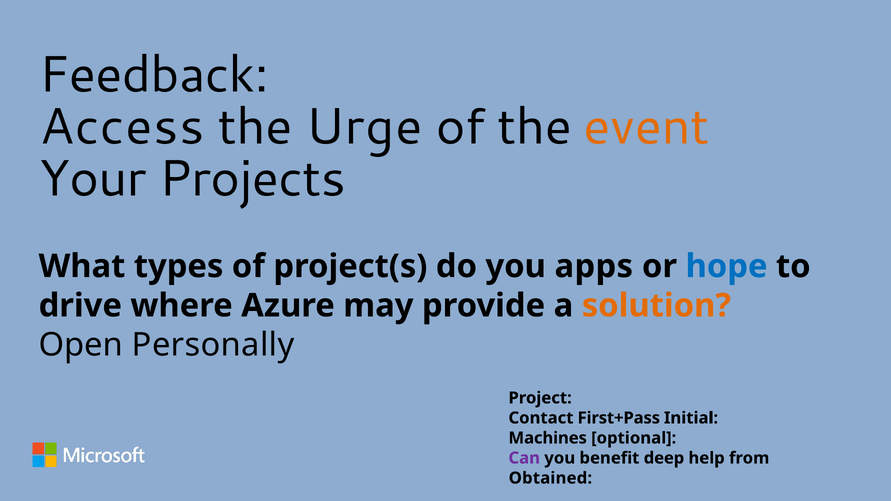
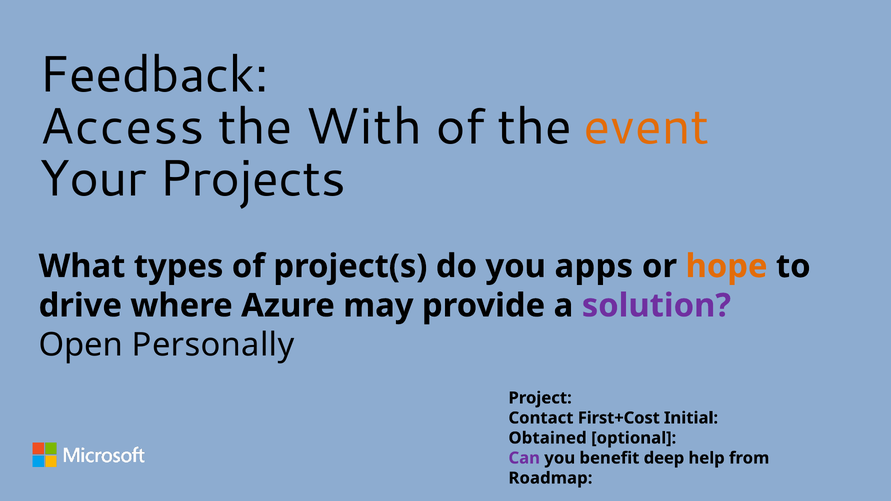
Urge: Urge -> With
hope colour: blue -> orange
solution colour: orange -> purple
First+Pass: First+Pass -> First+Cost
Machines: Machines -> Obtained
Obtained: Obtained -> Roadmap
